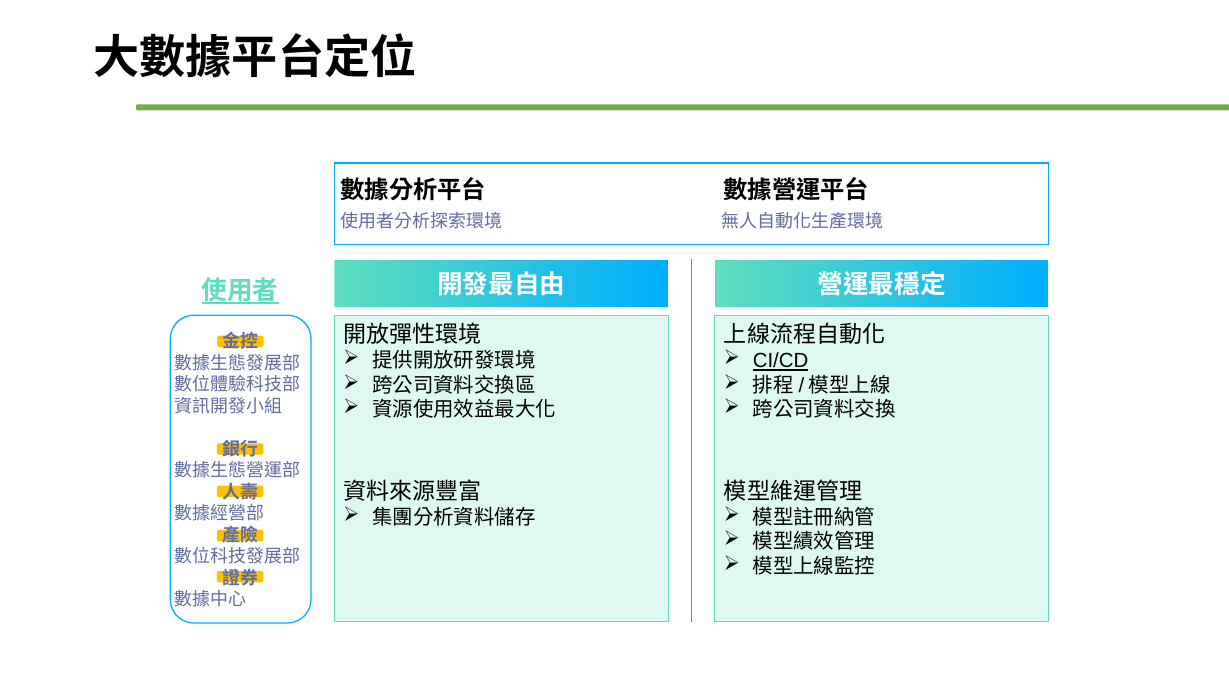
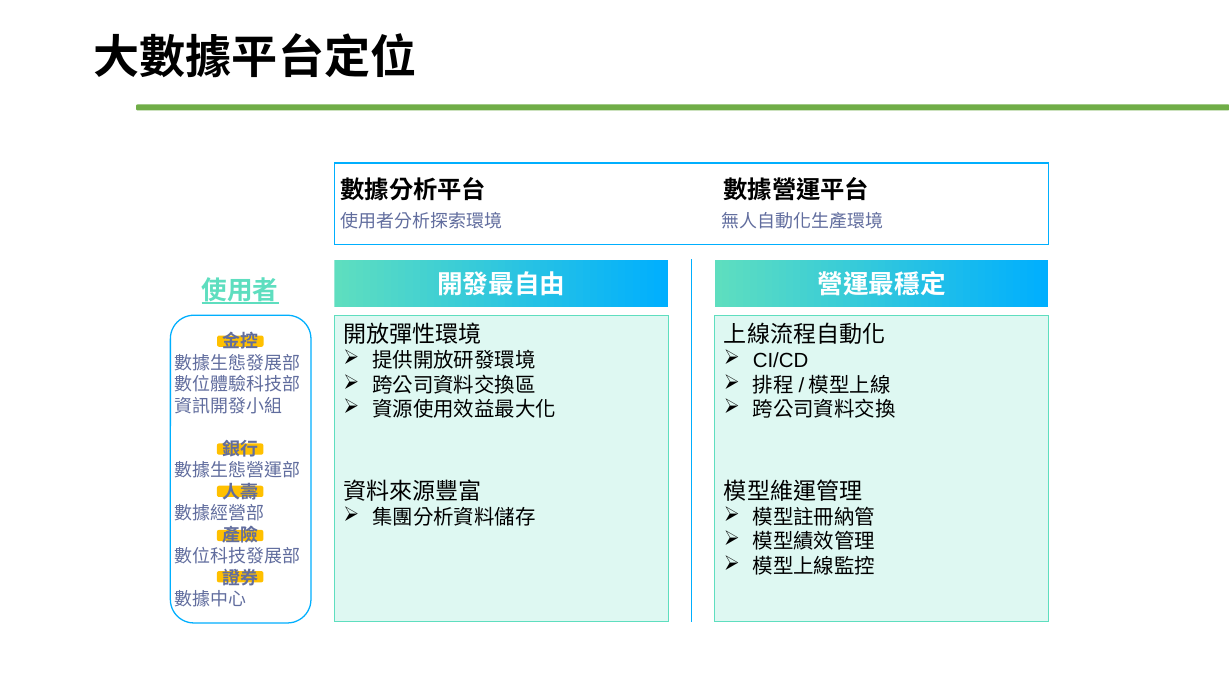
CI/CD underline: present -> none
